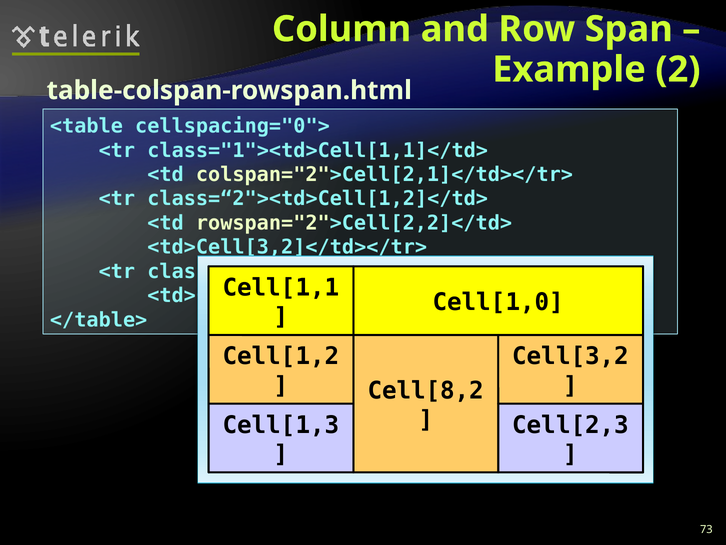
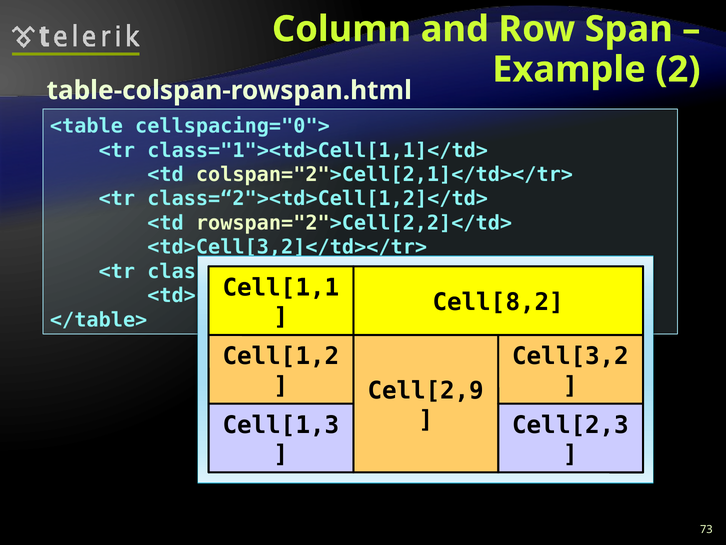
Cell[1,0: Cell[1,0 -> Cell[8,2
Cell[8,2: Cell[8,2 -> Cell[2,9
